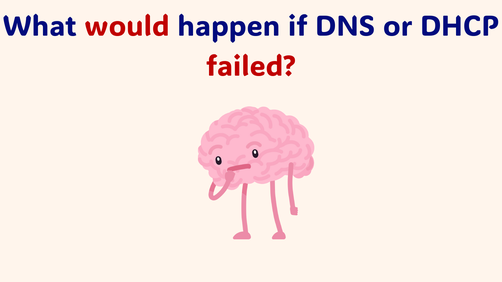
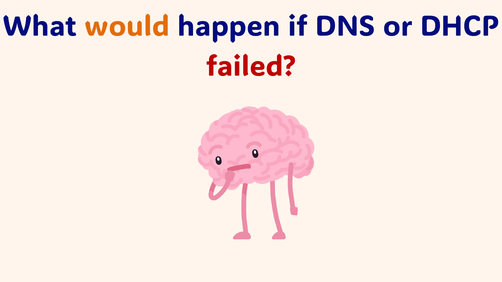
would colour: red -> orange
